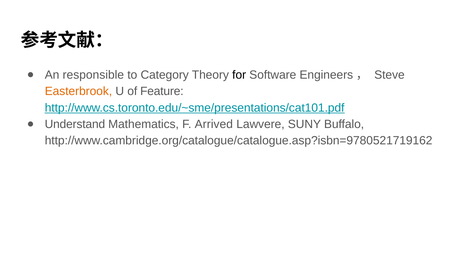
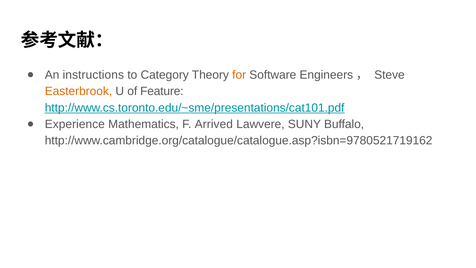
responsible: responsible -> instructions
for colour: black -> orange
Understand: Understand -> Experience
